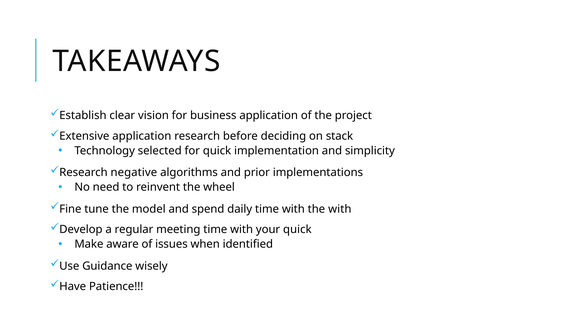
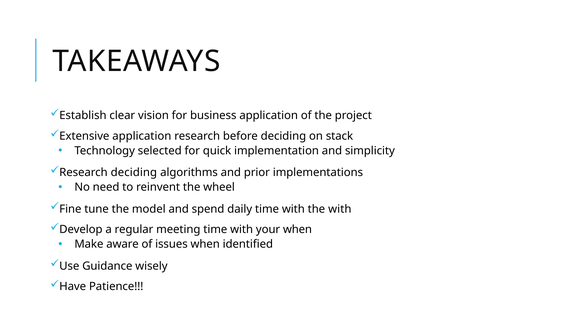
Research negative: negative -> deciding
your quick: quick -> when
